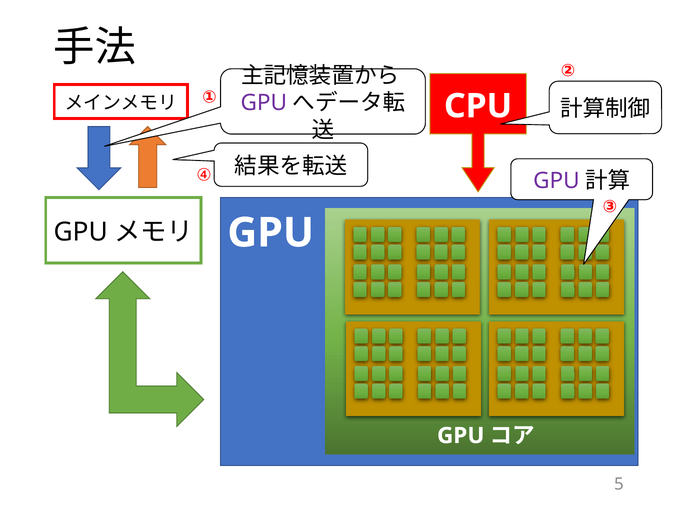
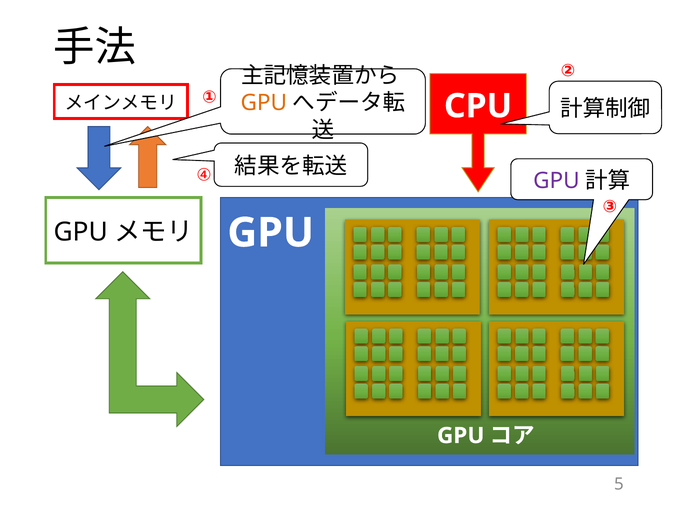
GPU at (264, 103) colour: purple -> orange
